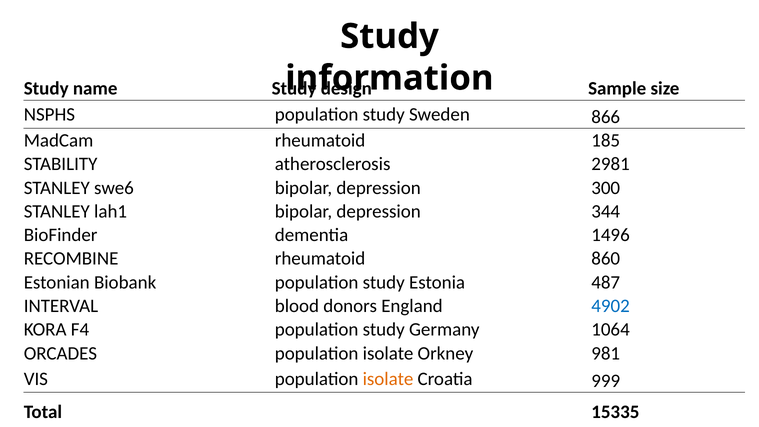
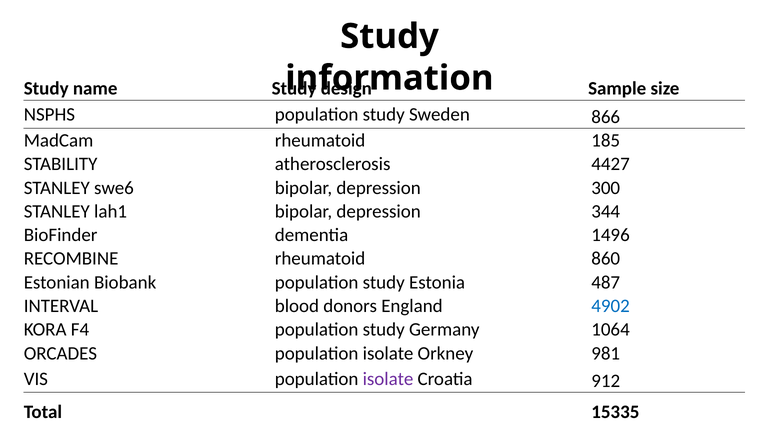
2981: 2981 -> 4427
isolate at (388, 379) colour: orange -> purple
999: 999 -> 912
